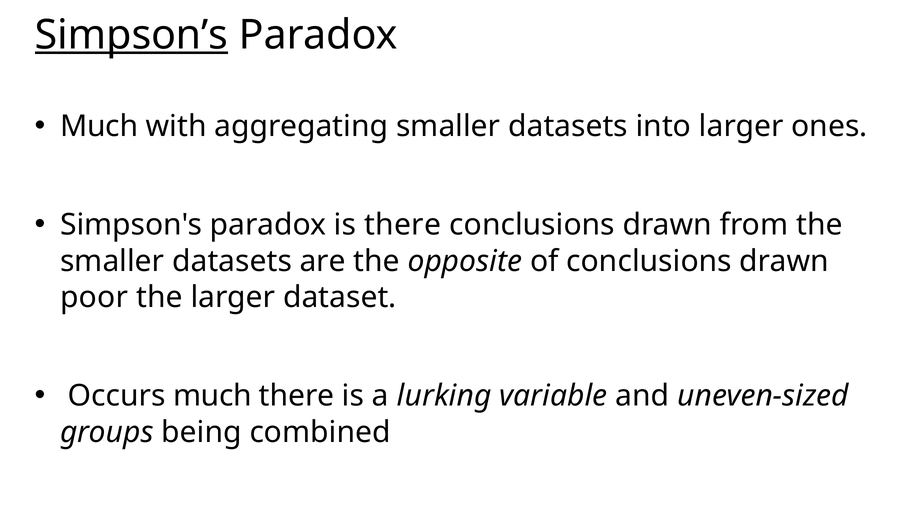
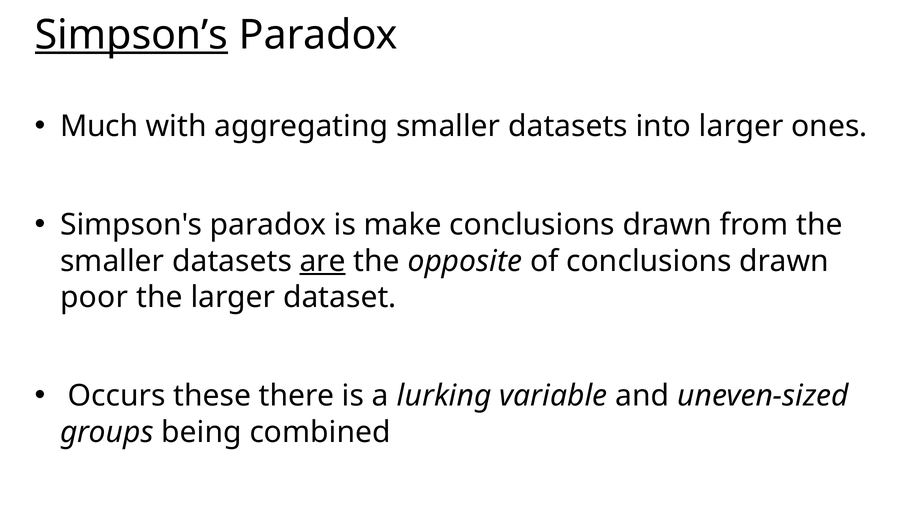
is there: there -> make
are underline: none -> present
Occurs much: much -> these
